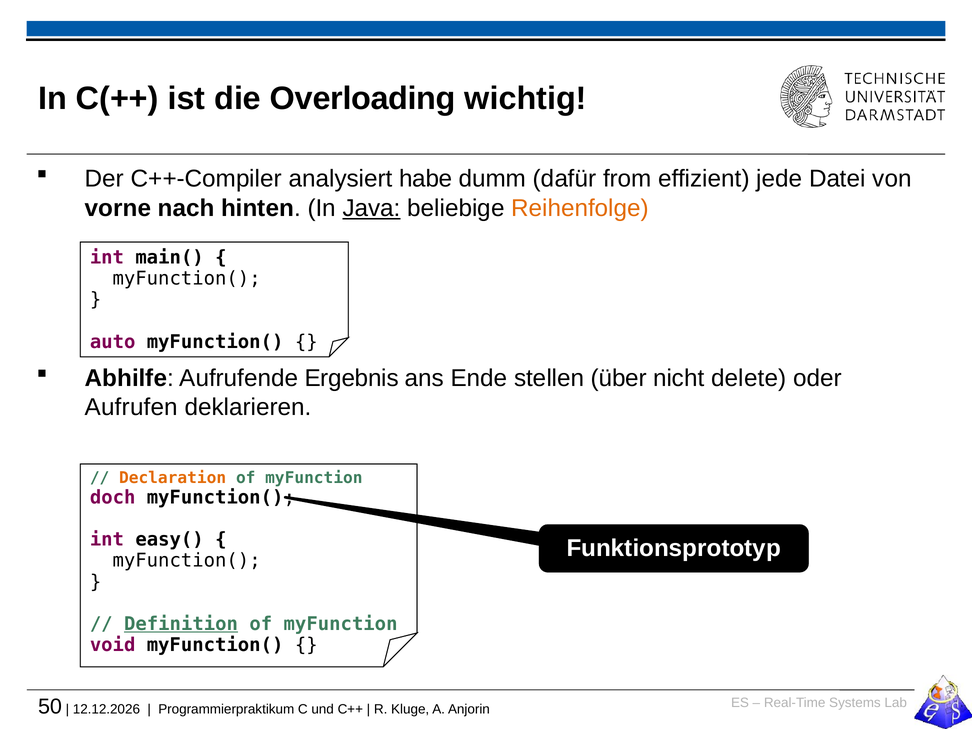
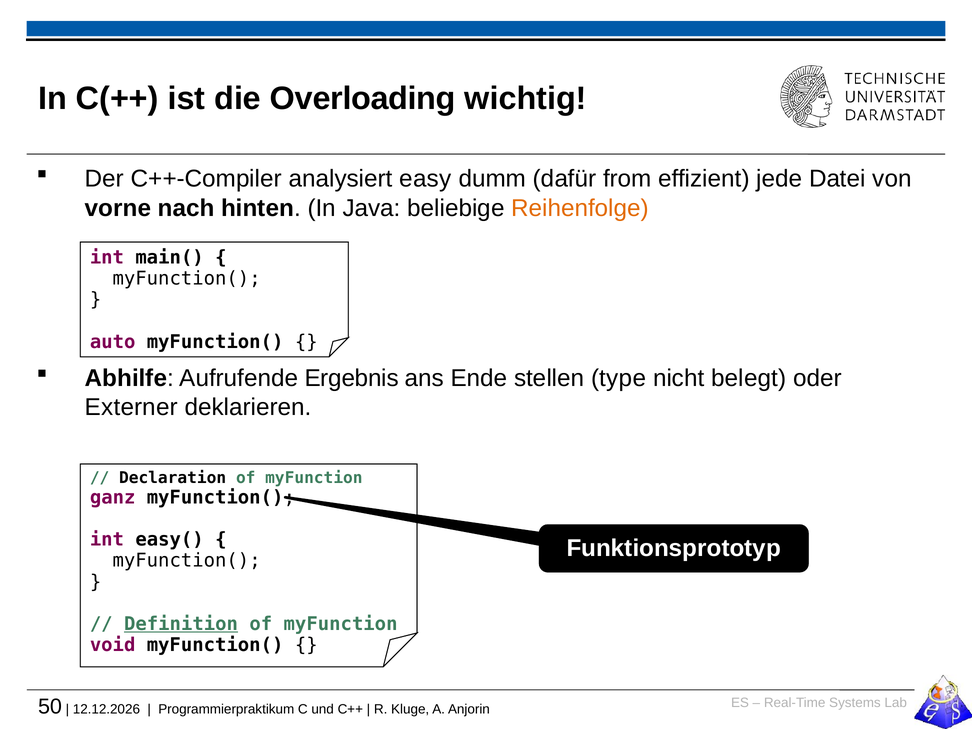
habe: habe -> easy
Java underline: present -> none
über: über -> type
delete: delete -> belegt
Aufrufen: Aufrufen -> Externer
Declaration colour: orange -> black
doch: doch -> ganz
